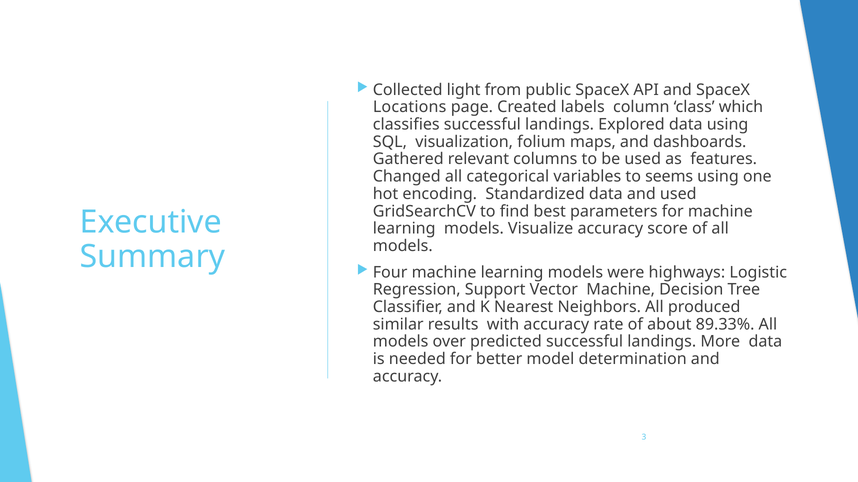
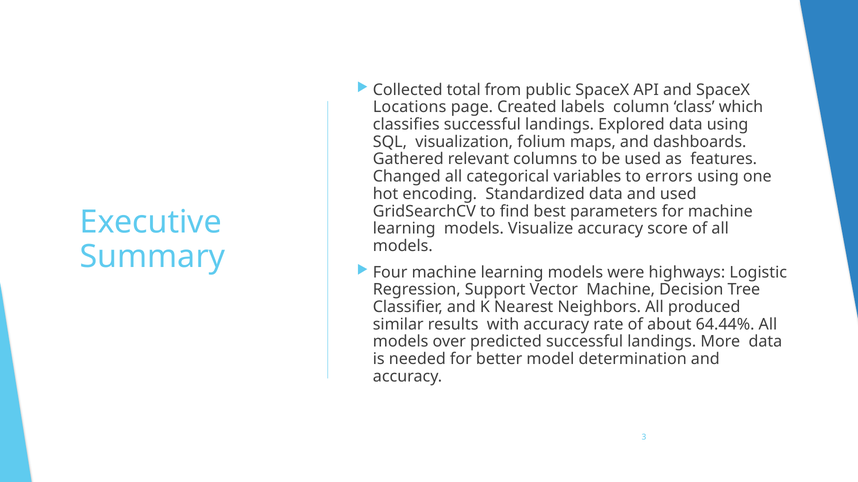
light: light -> total
seems: seems -> errors
89.33%: 89.33% -> 64.44%
